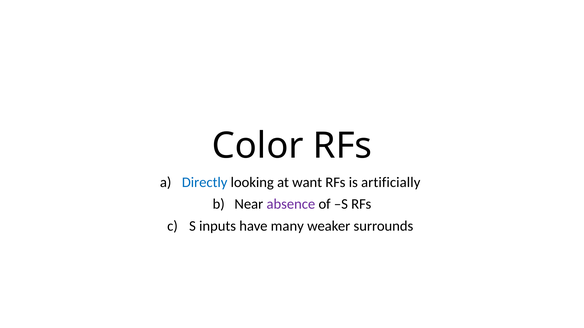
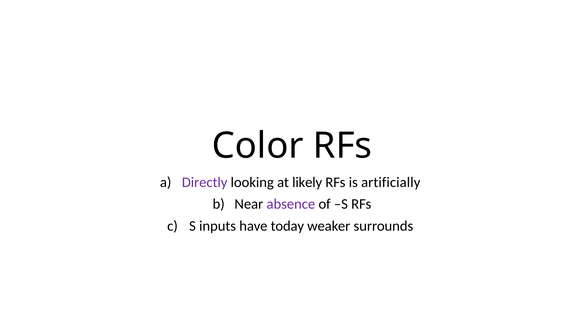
Directly colour: blue -> purple
want: want -> likely
many: many -> today
